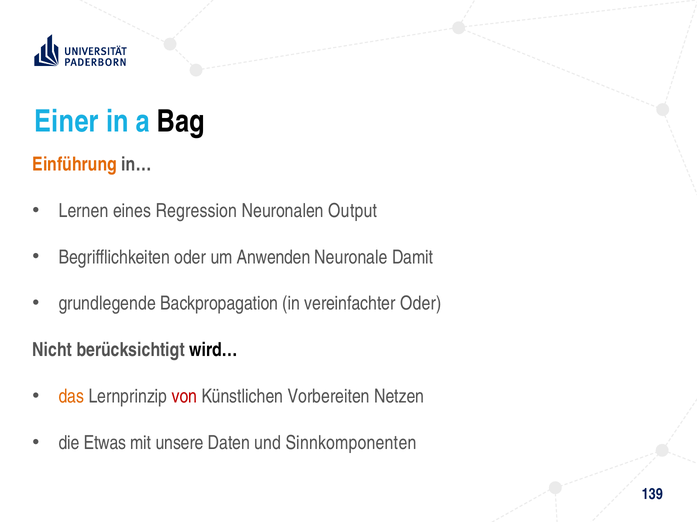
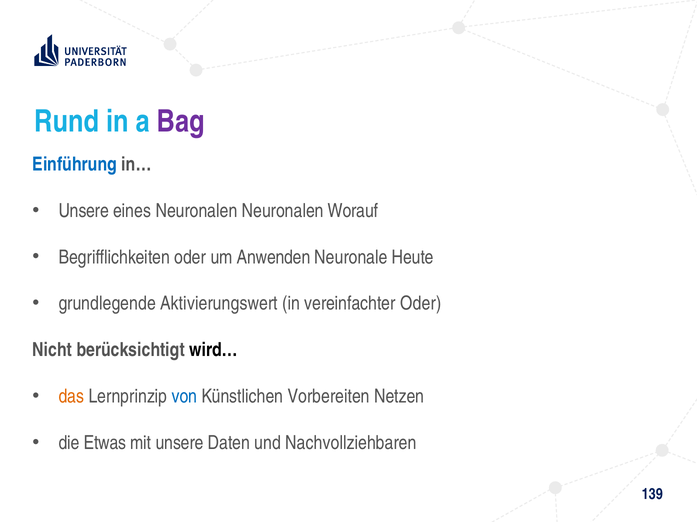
Einer: Einer -> Rund
Bag colour: black -> purple
Einführung colour: orange -> blue
Lernen at (84, 211): Lernen -> Unsere
eines Regression: Regression -> Neuronalen
Output: Output -> Worauf
Damit: Damit -> Heute
Backpropagation: Backpropagation -> Aktivierungswert
von colour: red -> blue
Sinnkomponenten: Sinnkomponenten -> Nachvollziehbaren
